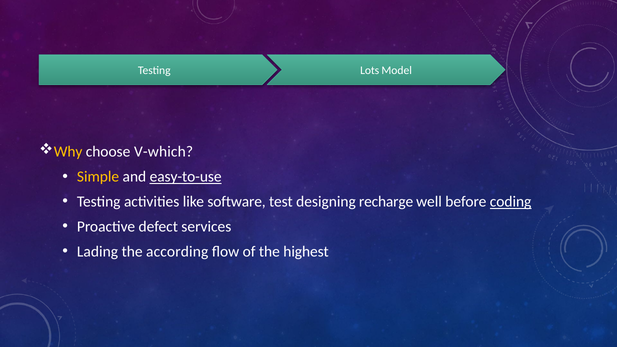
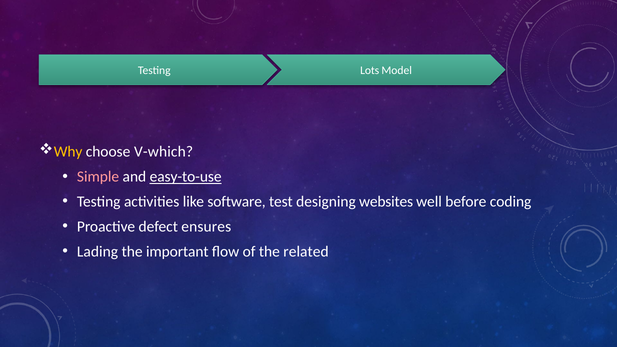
Simple colour: yellow -> pink
recharge: recharge -> websites
coding underline: present -> none
services: services -> ensures
according: according -> important
highest: highest -> related
